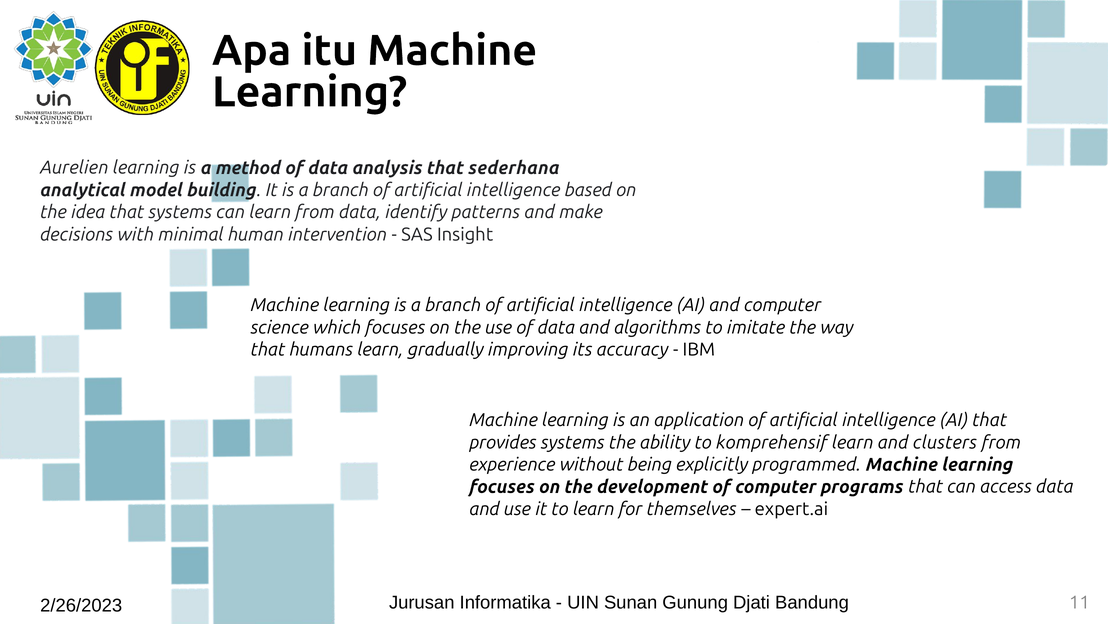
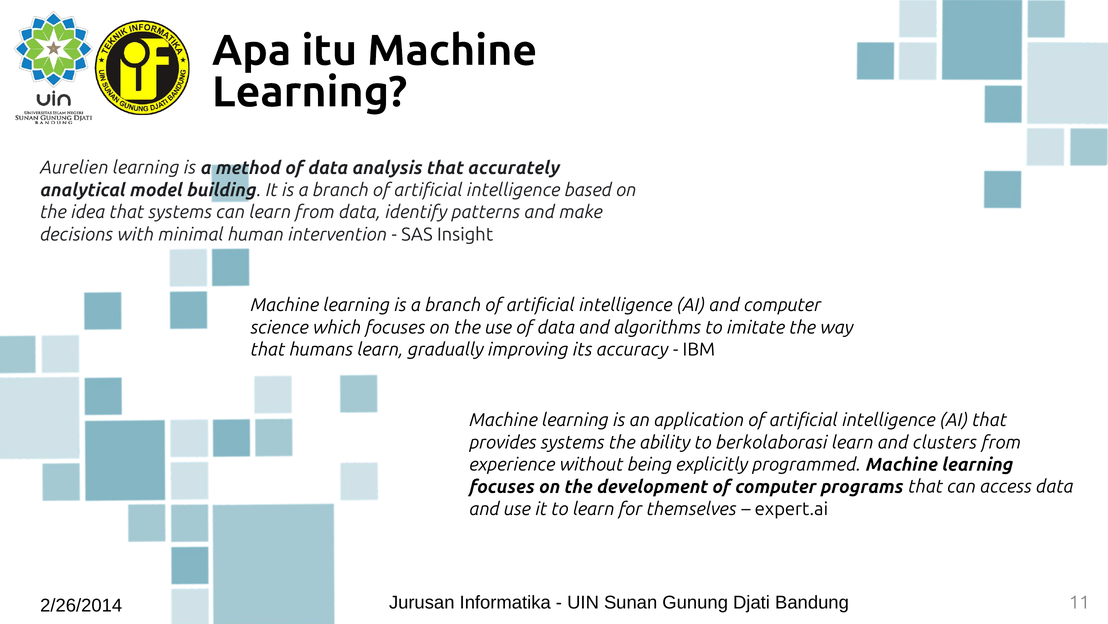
sederhana: sederhana -> accurately
komprehensif: komprehensif -> berkolaborasi
2/26/2023: 2/26/2023 -> 2/26/2014
